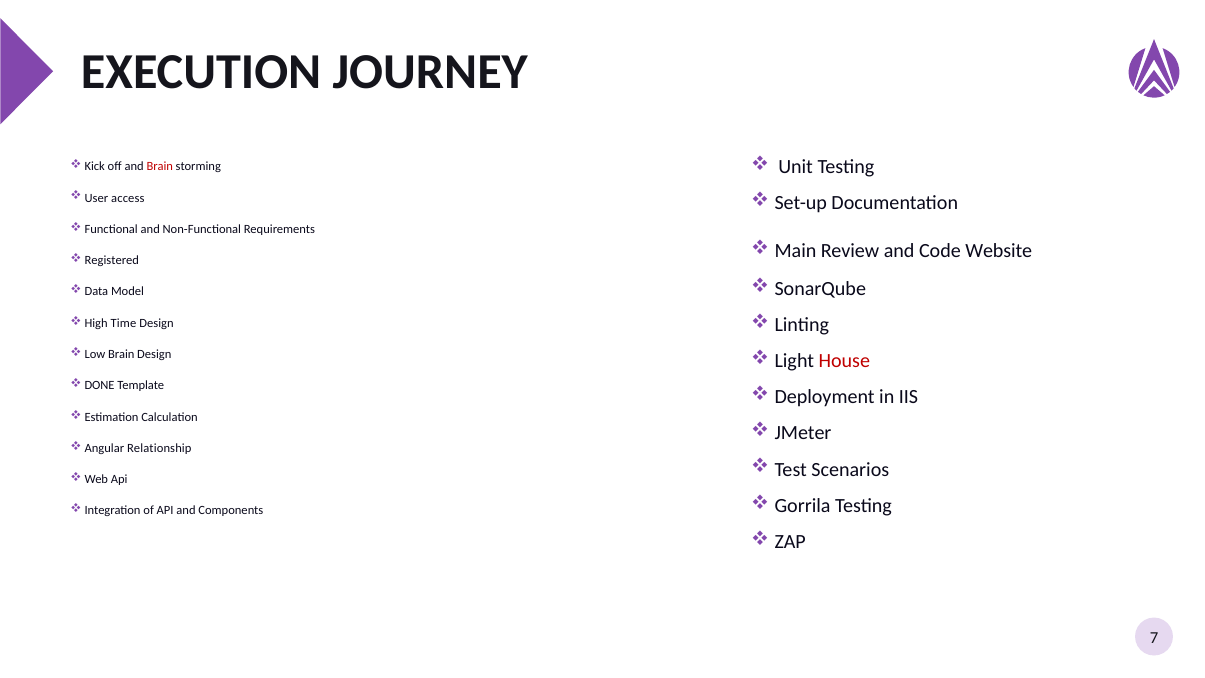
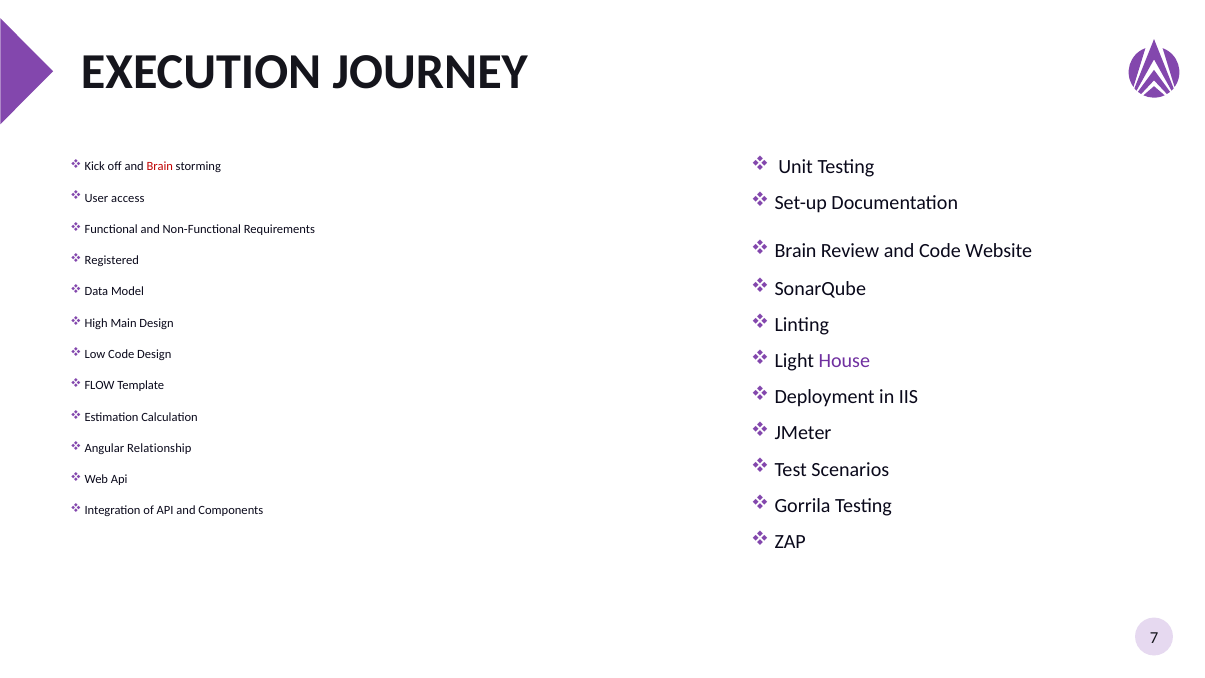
Main at (795, 251): Main -> Brain
Time: Time -> Main
Low Brain: Brain -> Code
House colour: red -> purple
DONE: DONE -> FLOW
